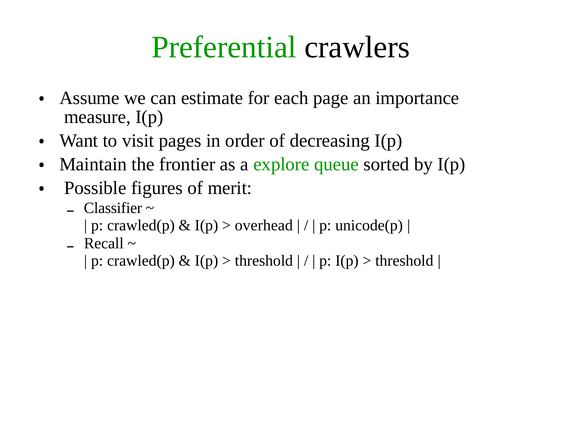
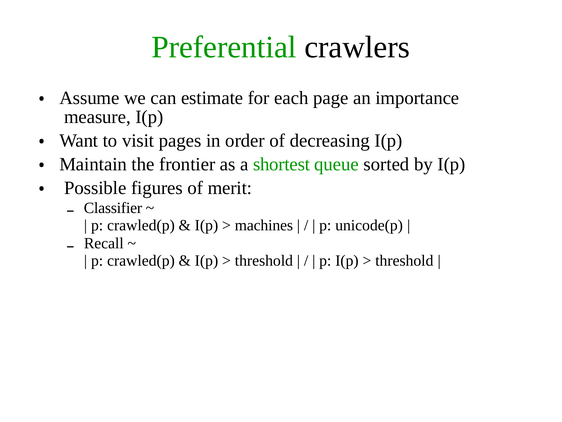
explore: explore -> shortest
overhead: overhead -> machines
